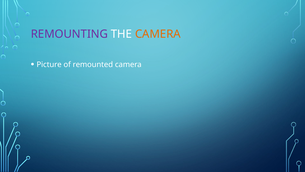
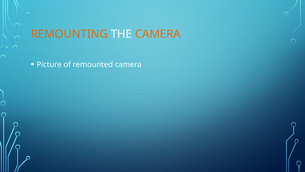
REMOUNTING colour: purple -> orange
